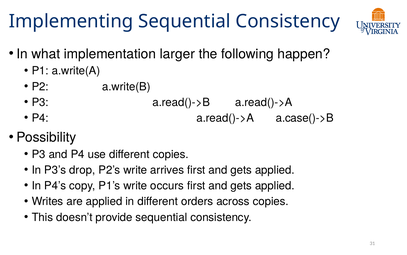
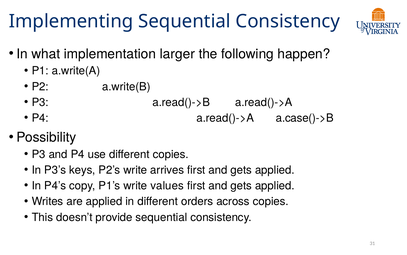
drop: drop -> keys
occurs: occurs -> values
